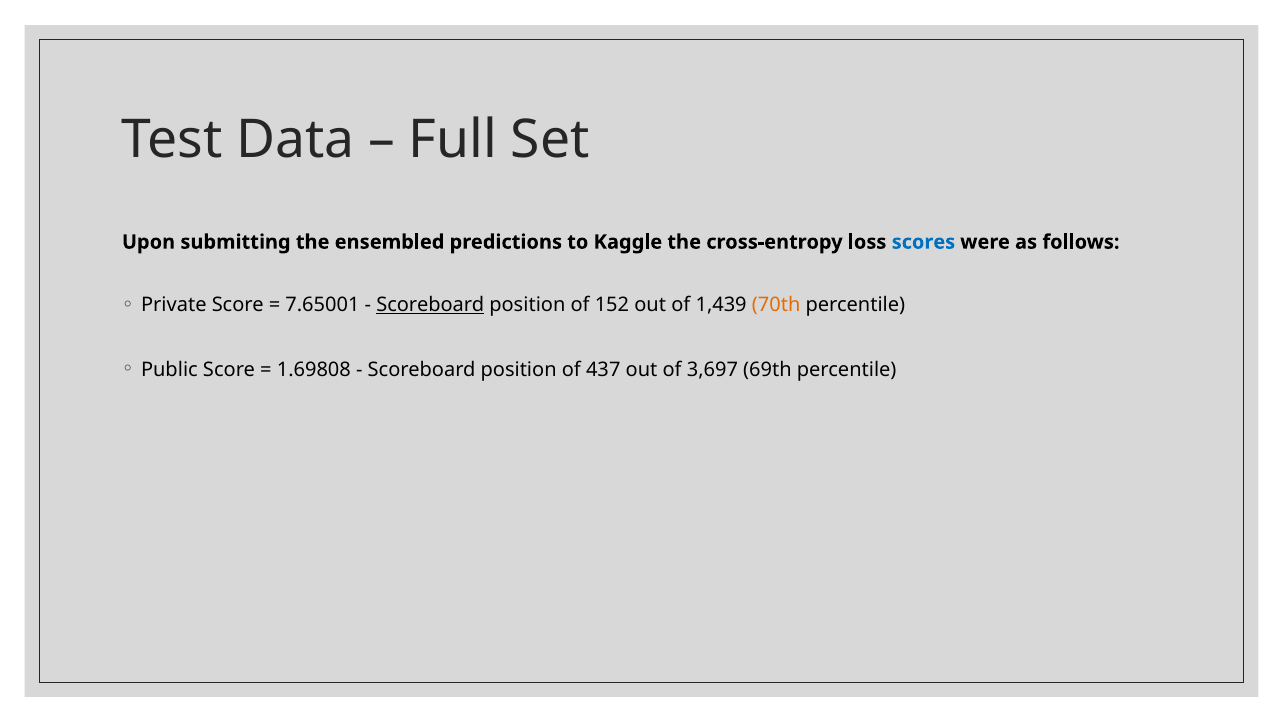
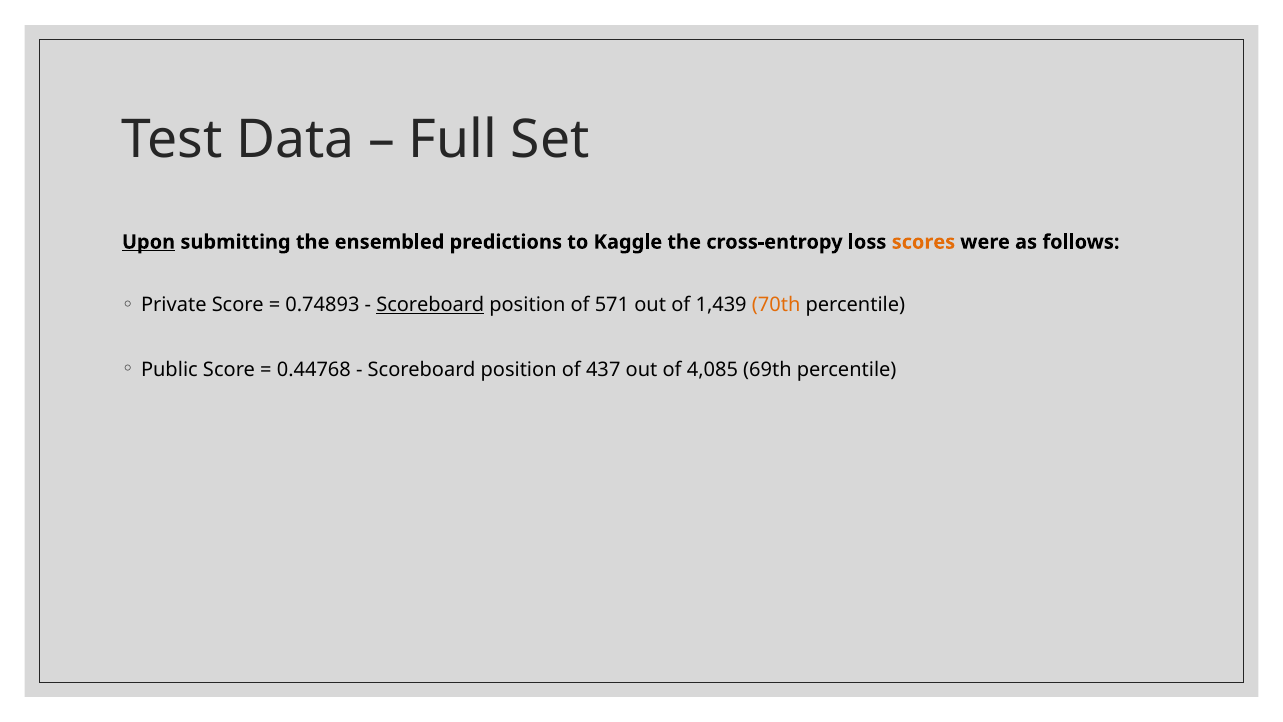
Upon underline: none -> present
scores colour: blue -> orange
7.65001: 7.65001 -> 0.74893
152: 152 -> 571
1.69808: 1.69808 -> 0.44768
3,697: 3,697 -> 4,085
